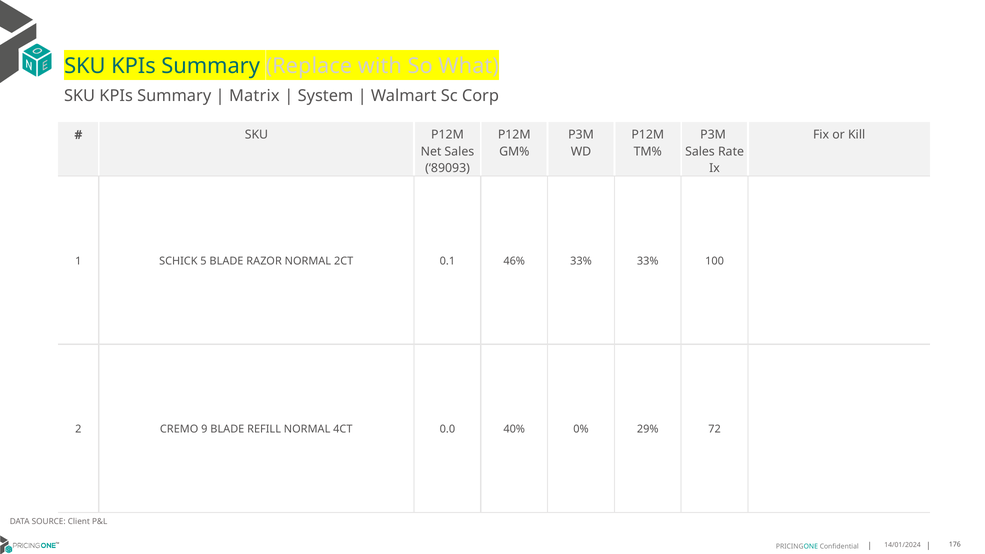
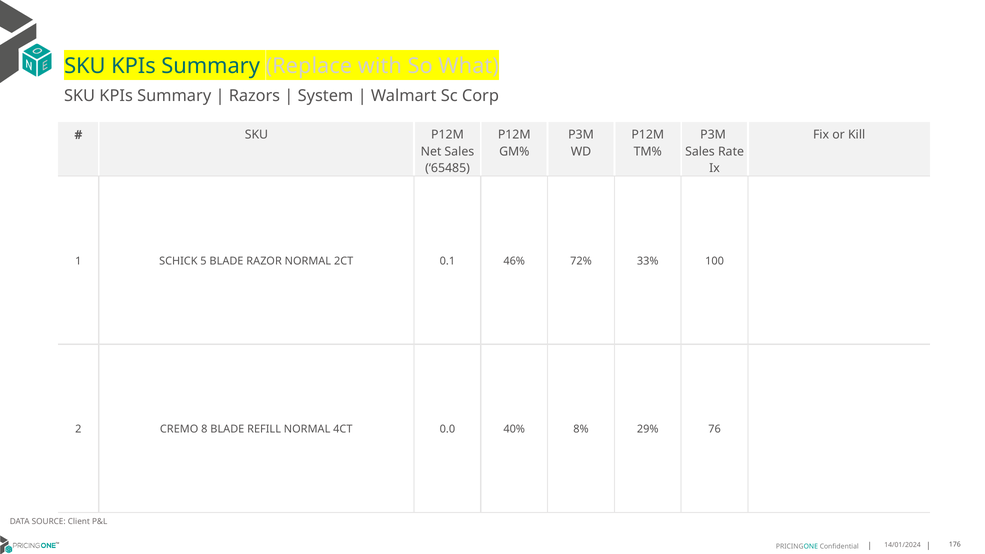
Matrix: Matrix -> Razors
89093: 89093 -> 65485
46% 33%: 33% -> 72%
9: 9 -> 8
0%: 0% -> 8%
72: 72 -> 76
